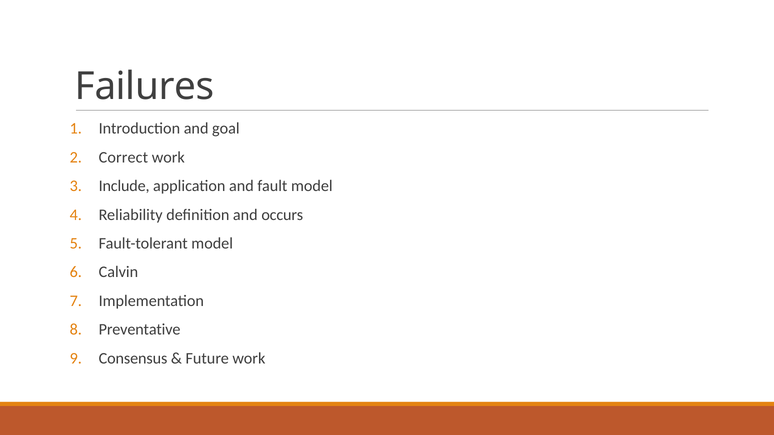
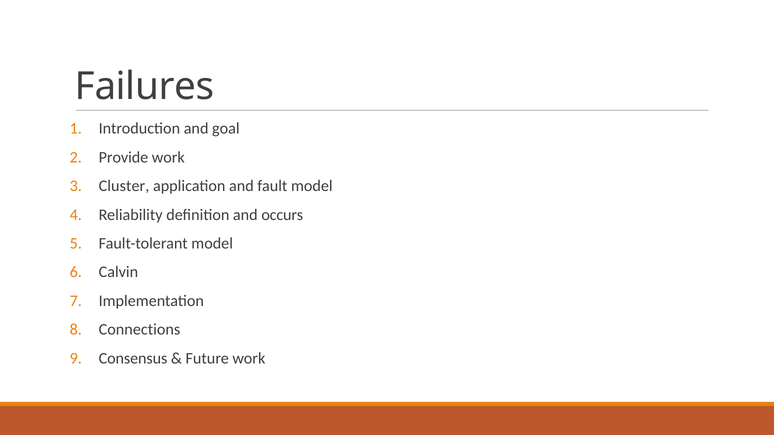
Correct: Correct -> Provide
Include: Include -> Cluster
Preventative: Preventative -> Connections
